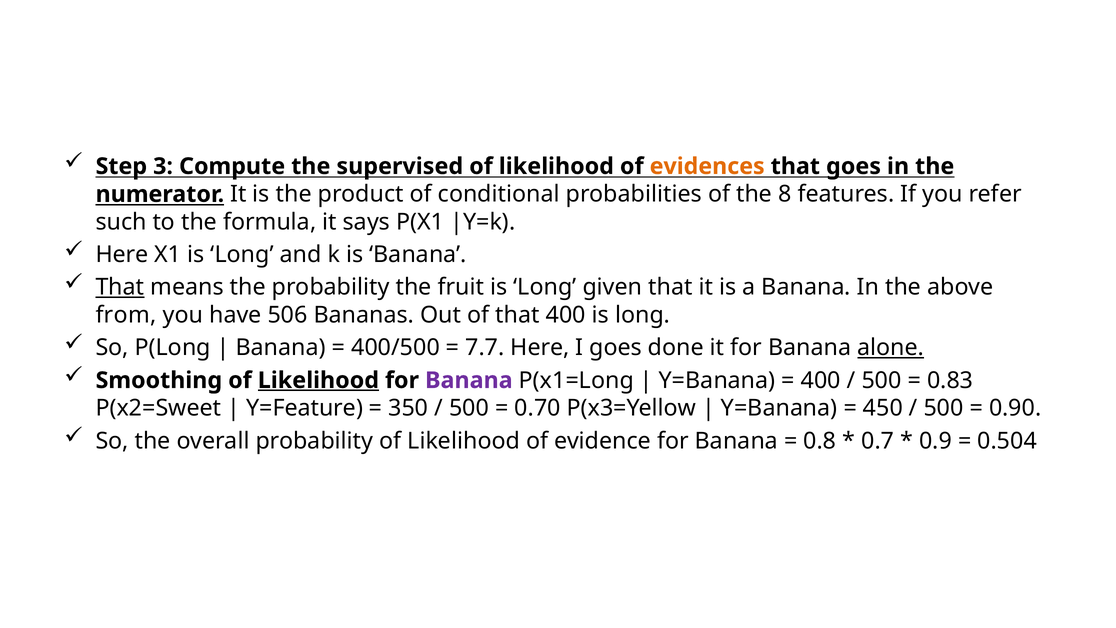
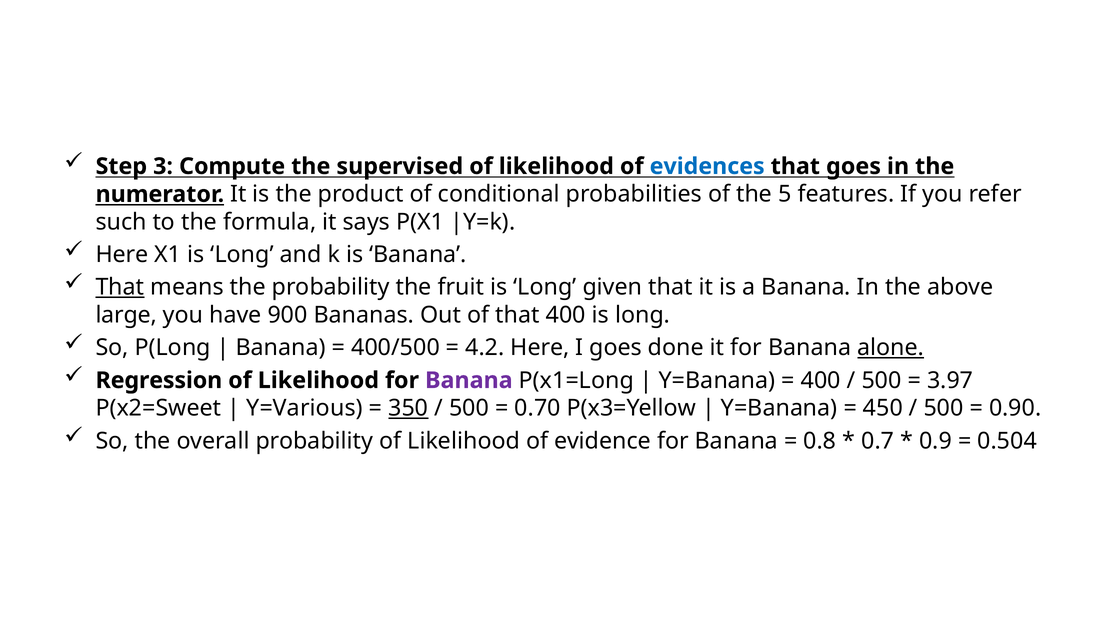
evidences colour: orange -> blue
8: 8 -> 5
from: from -> large
506: 506 -> 900
7.7: 7.7 -> 4.2
Smoothing: Smoothing -> Regression
Likelihood at (318, 380) underline: present -> none
0.83: 0.83 -> 3.97
Y=Feature: Y=Feature -> Y=Various
350 underline: none -> present
